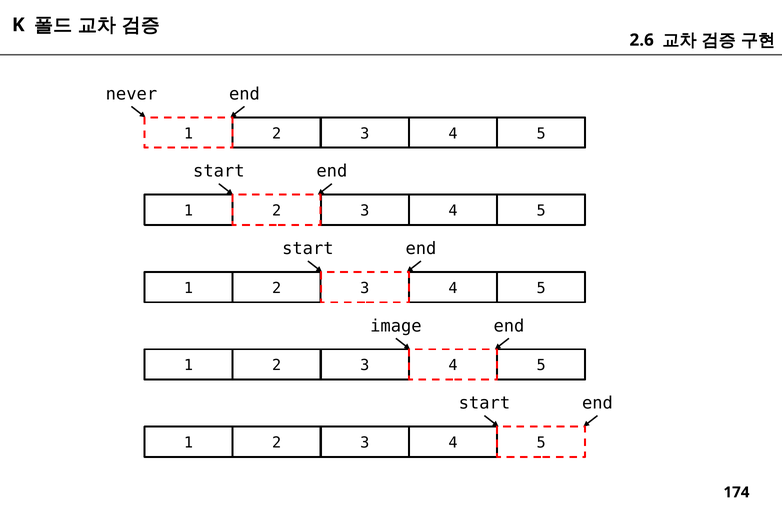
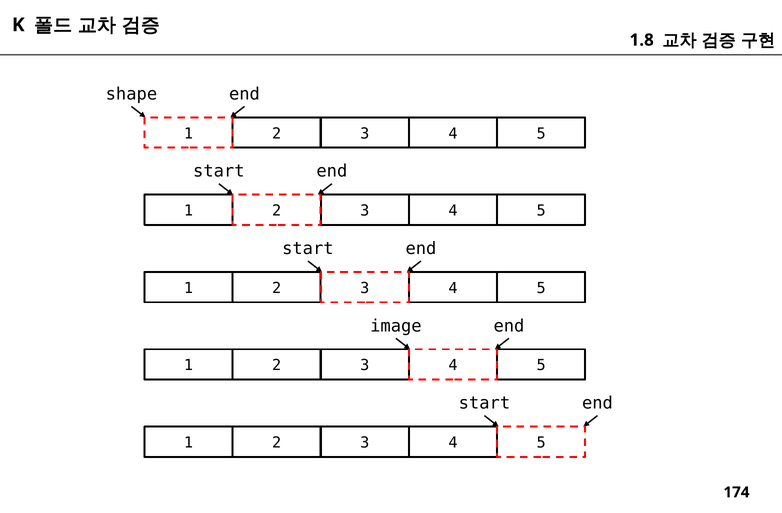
2.6: 2.6 -> 1.8
never: never -> shape
